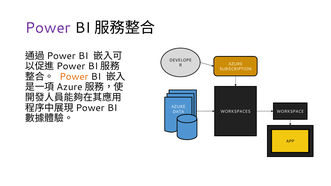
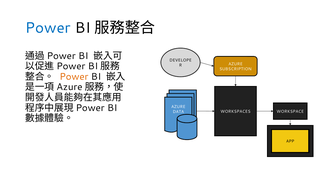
Power at (48, 28) colour: purple -> blue
